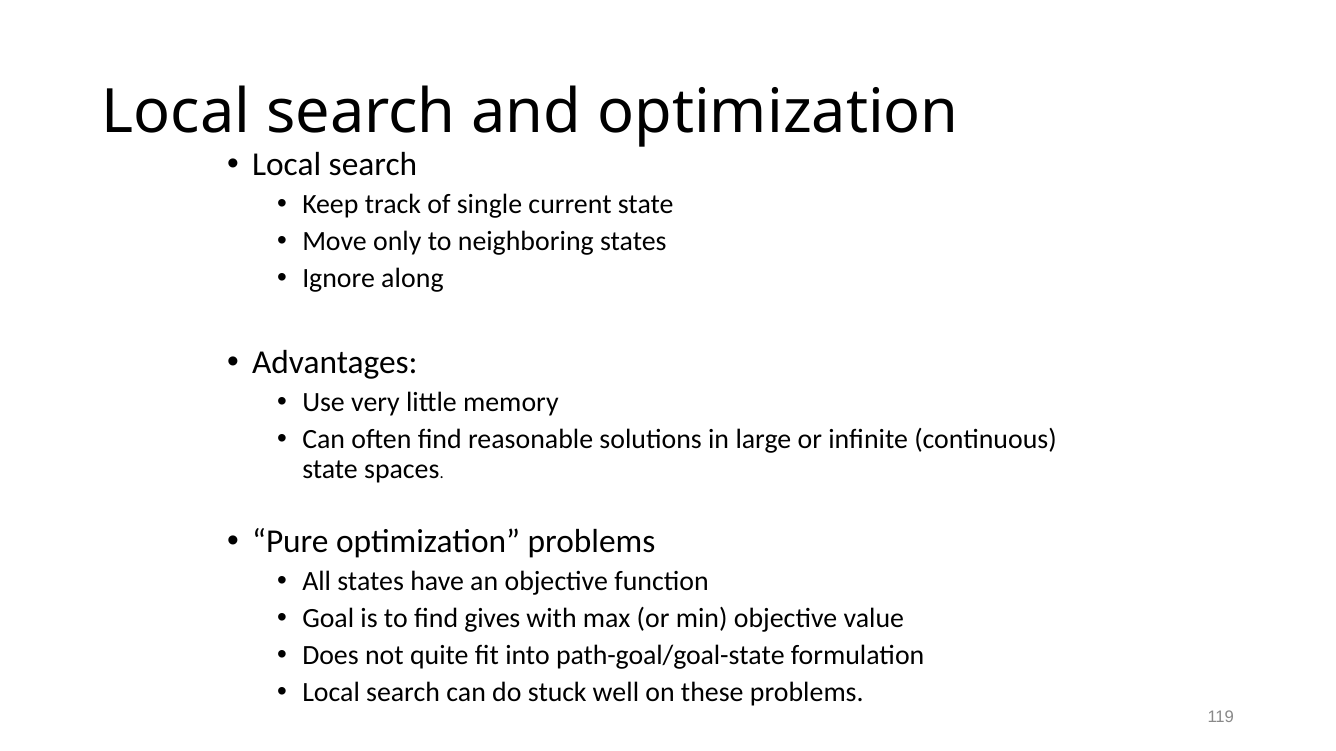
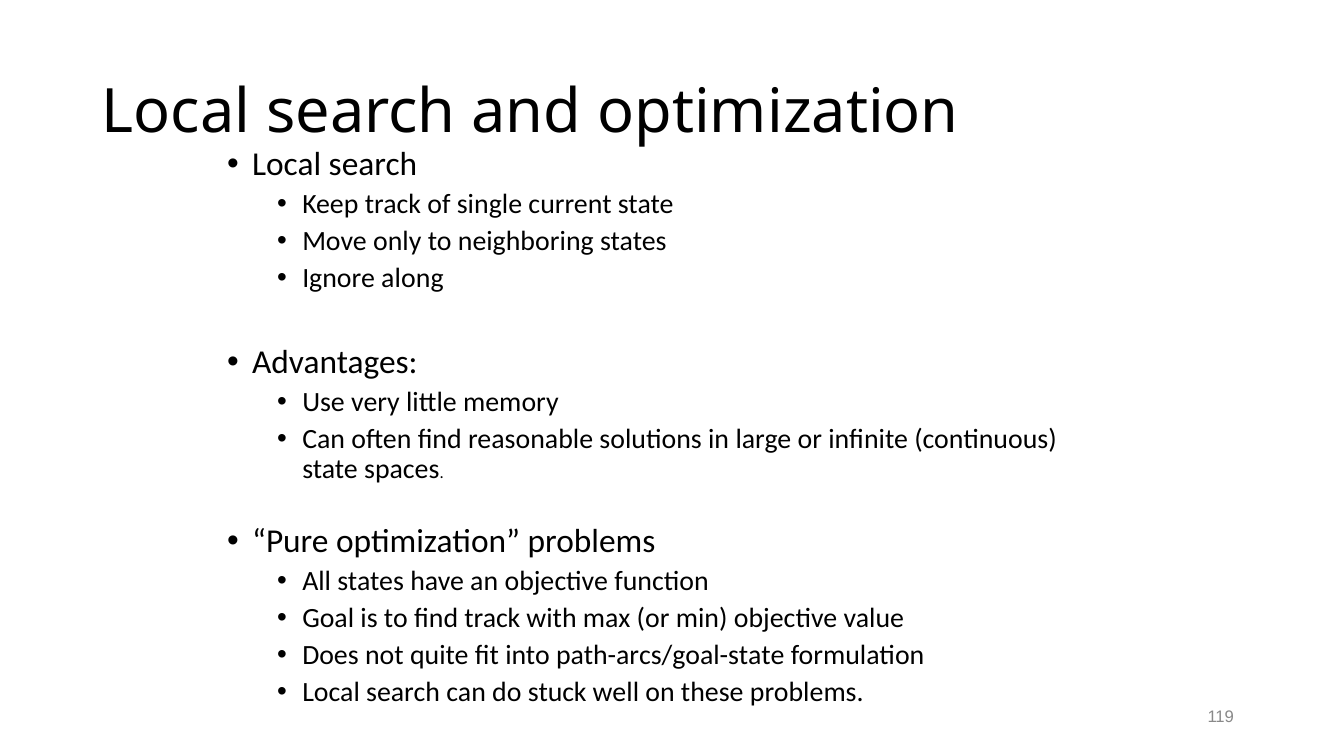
find gives: gives -> track
path-goal/goal-state: path-goal/goal-state -> path-arcs/goal-state
